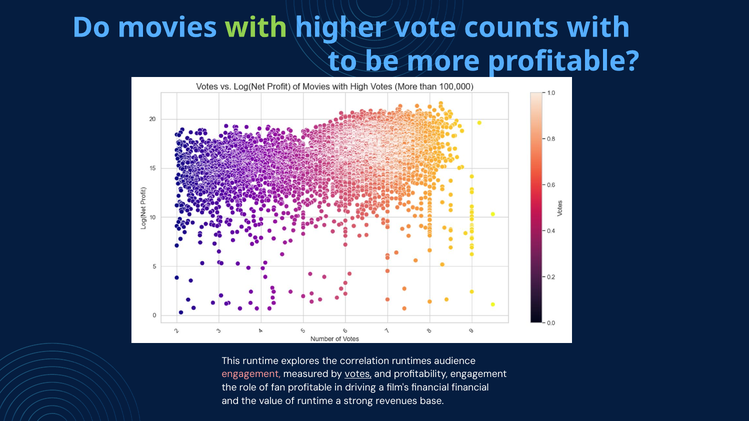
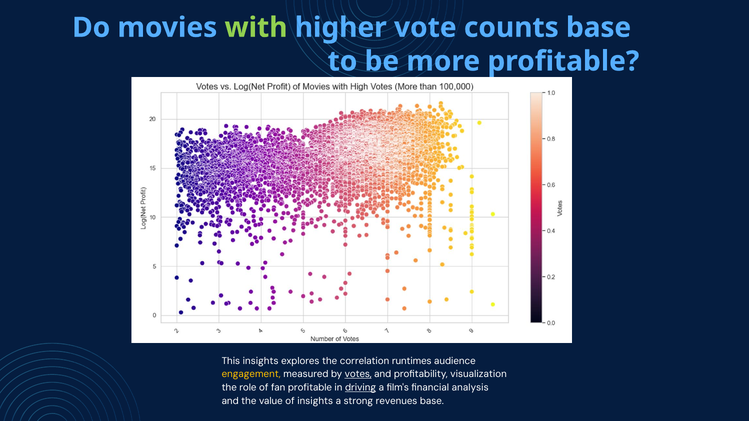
counts with: with -> base
This runtime: runtime -> insights
engagement at (251, 375) colour: pink -> yellow
profitability engagement: engagement -> visualization
driving underline: none -> present
financial financial: financial -> analysis
of runtime: runtime -> insights
